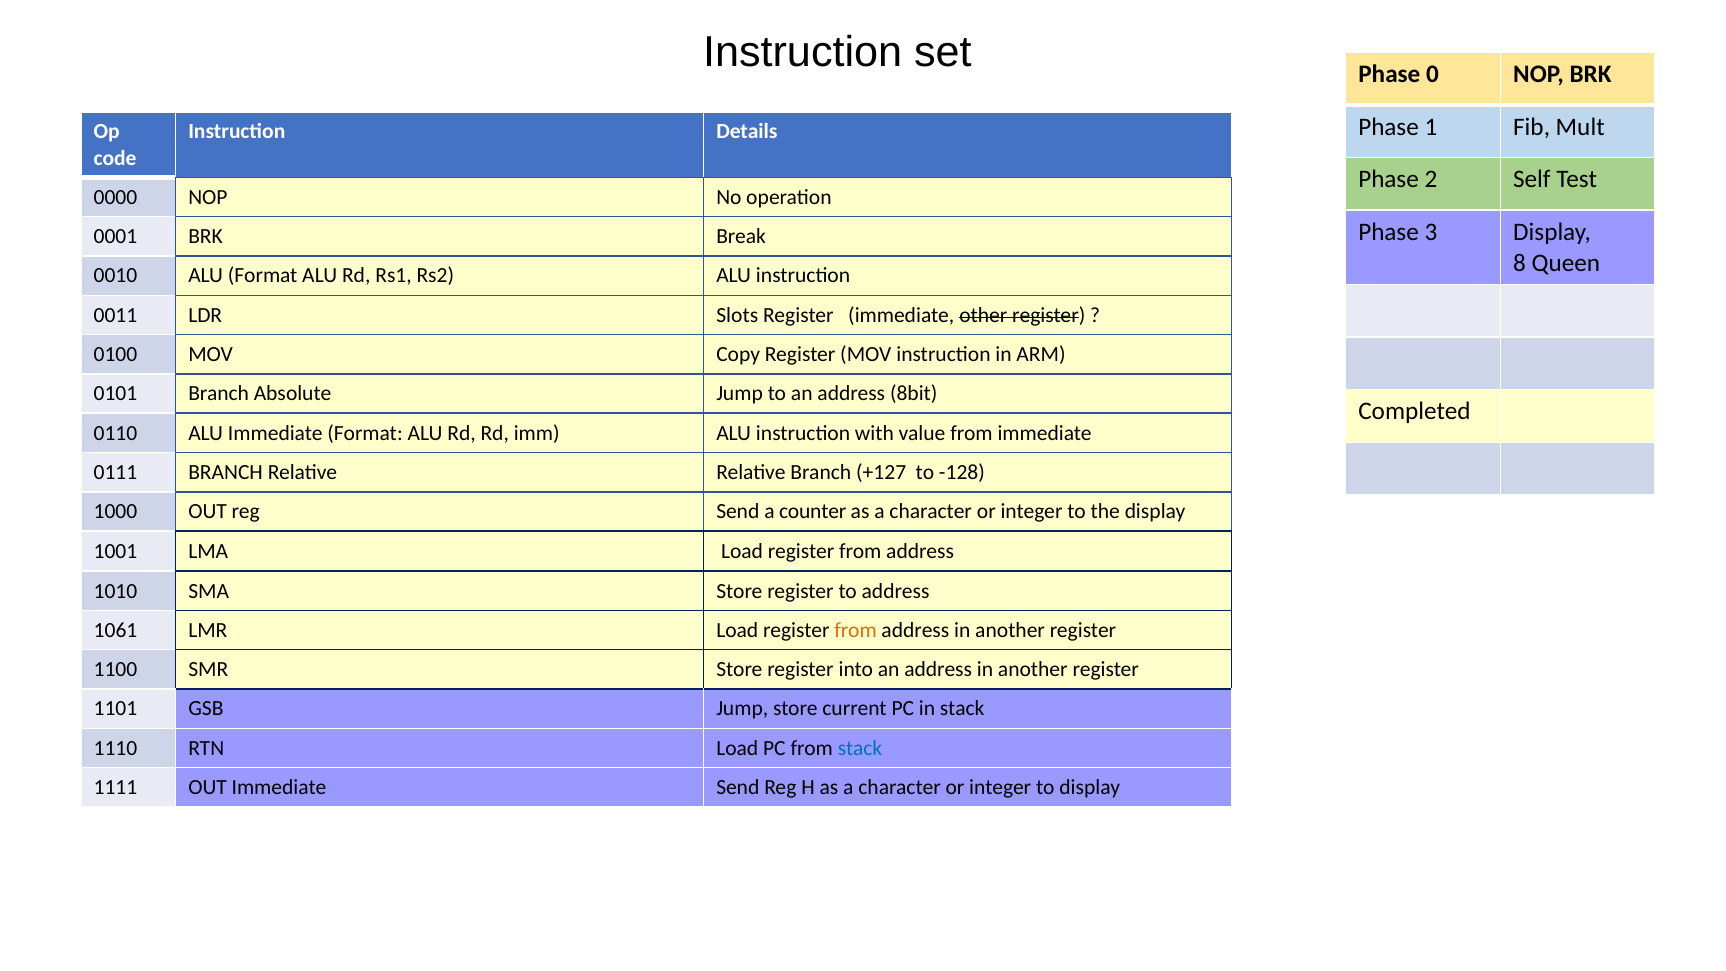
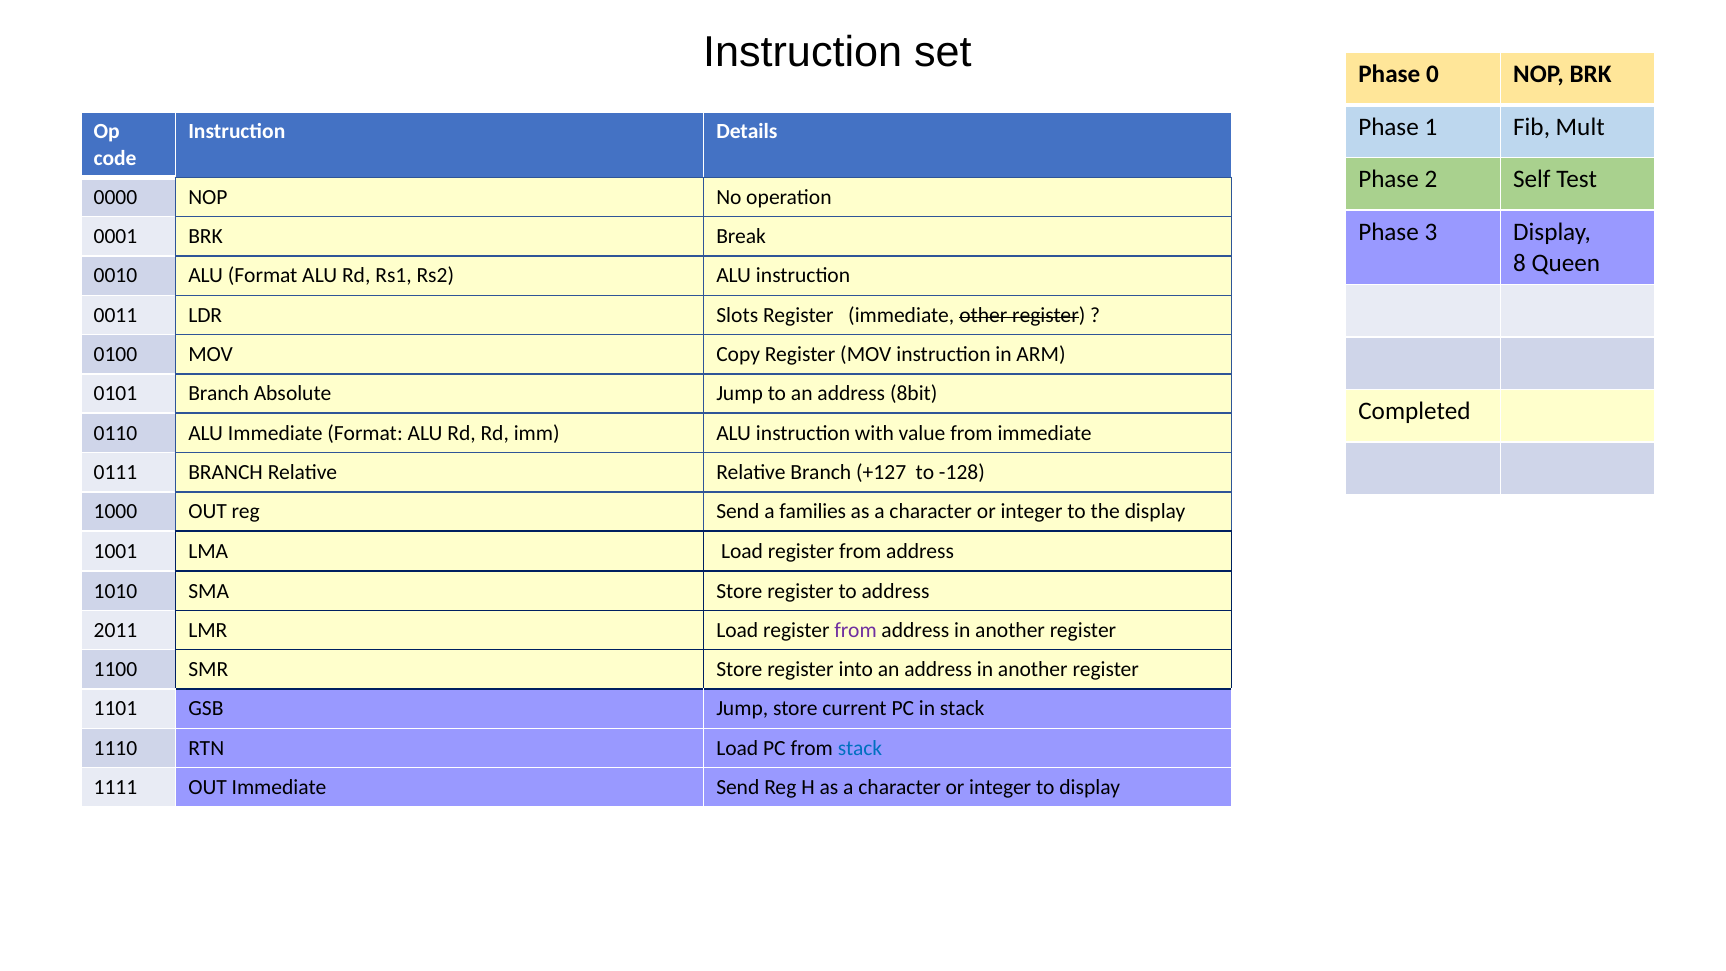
counter: counter -> families
1061: 1061 -> 2011
from at (856, 630) colour: orange -> purple
